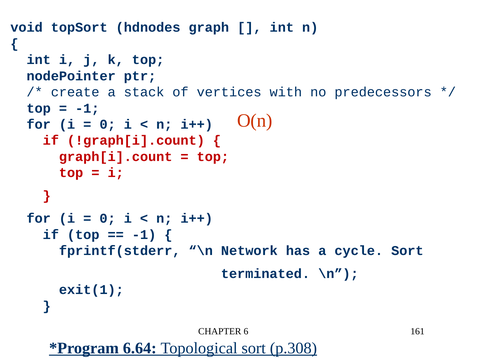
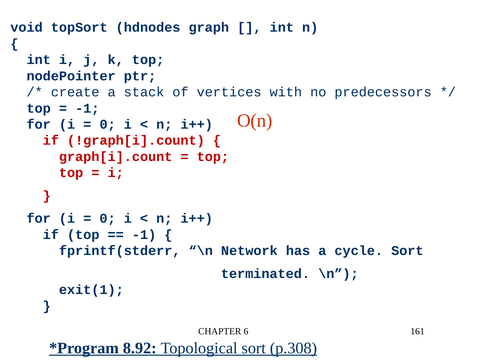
6.64: 6.64 -> 8.92
